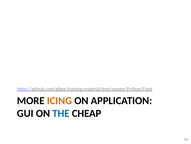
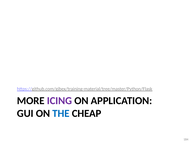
ICING colour: orange -> purple
